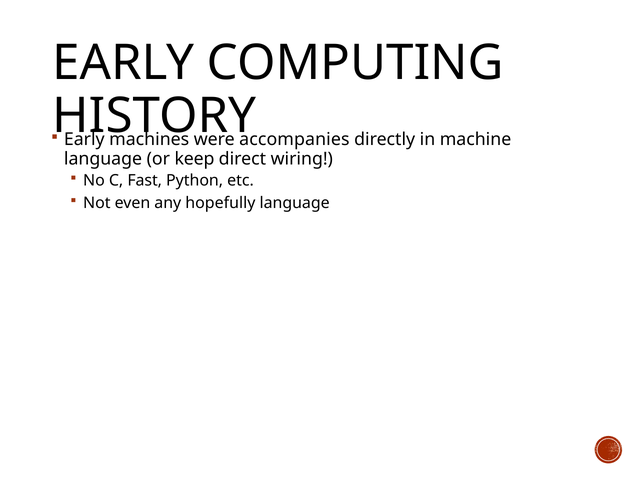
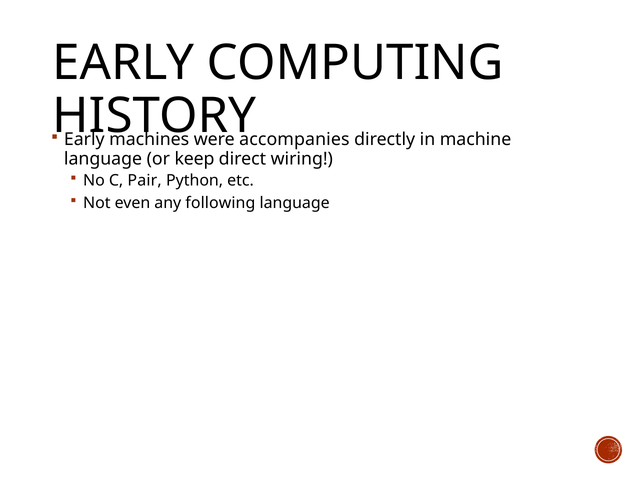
Fast: Fast -> Pair
hopefully: hopefully -> following
